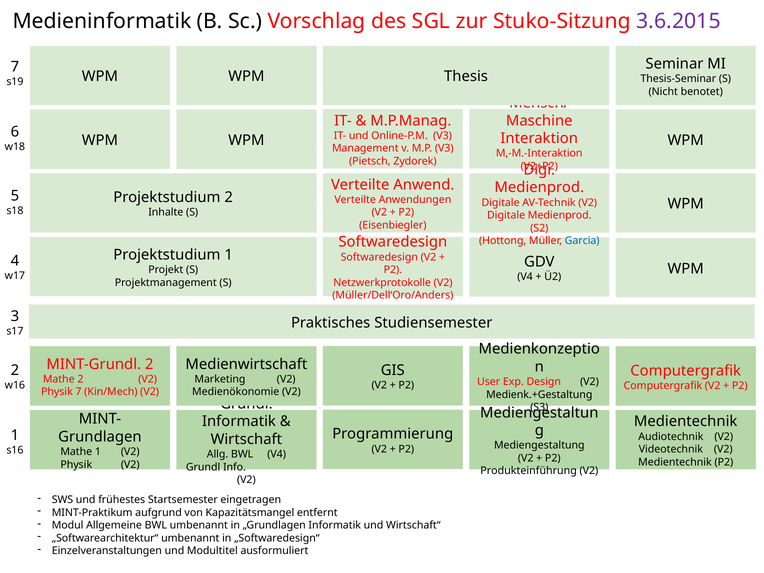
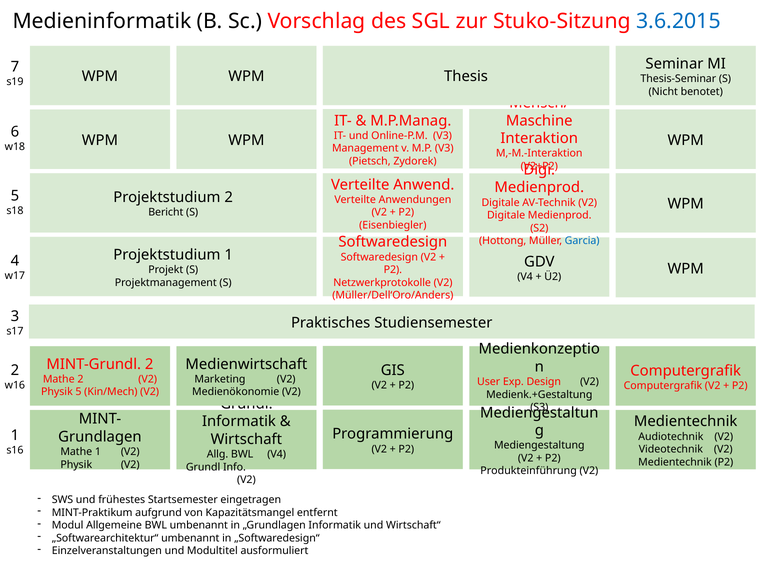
3.6.2015 colour: purple -> blue
Inhalte: Inhalte -> Bericht
Physik 7: 7 -> 5
